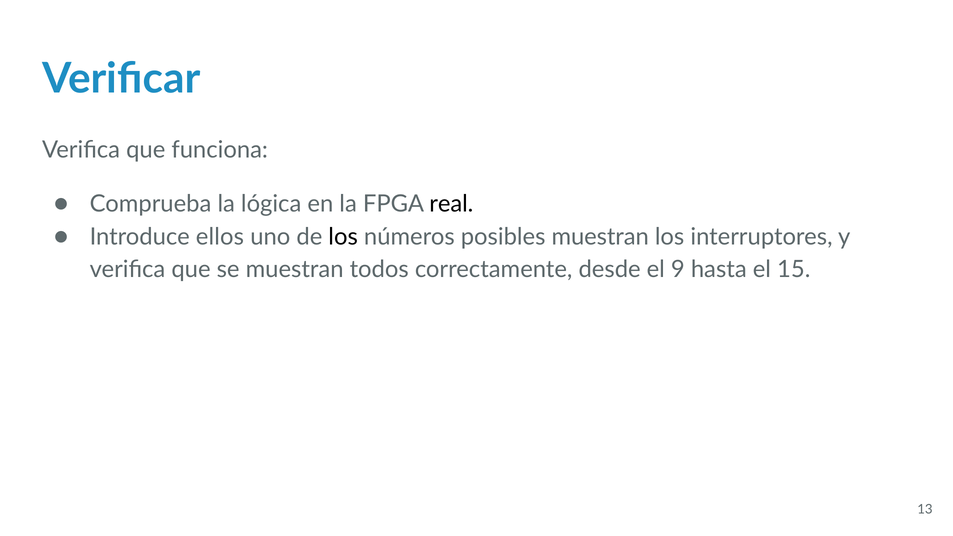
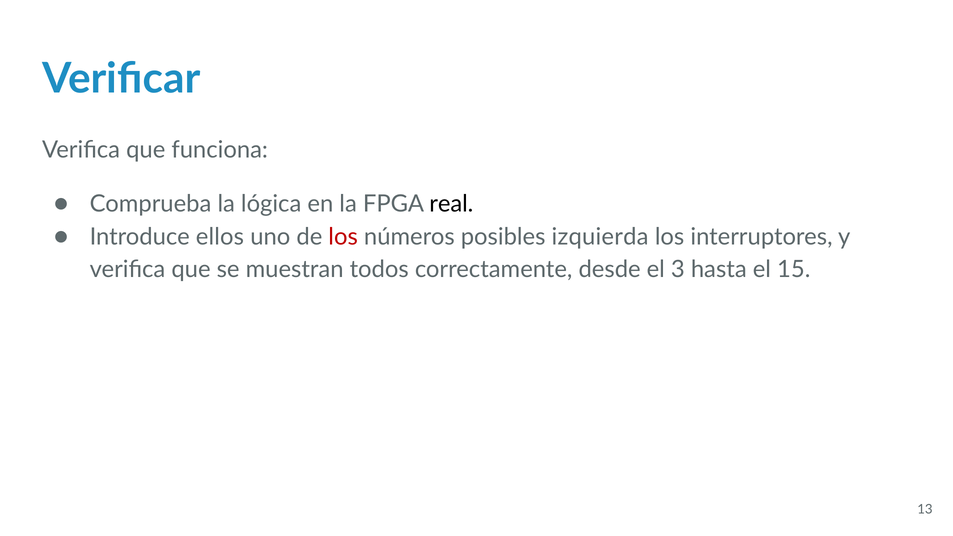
los at (343, 237) colour: black -> red
posibles muestran: muestran -> izquierda
9: 9 -> 3
